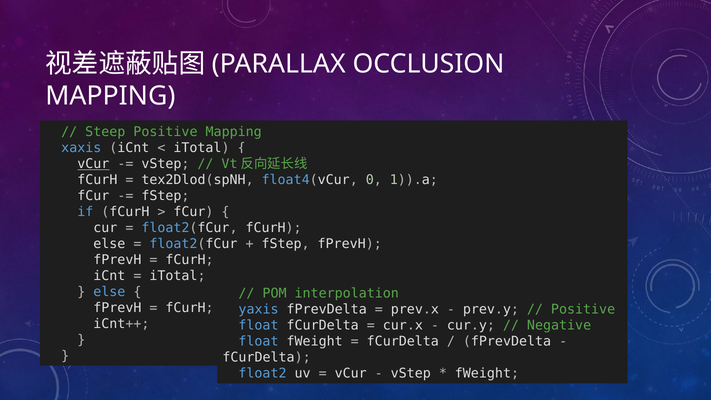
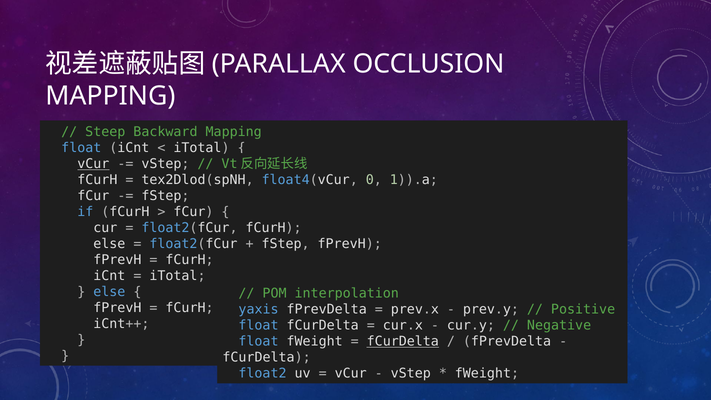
Steep Positive: Positive -> Backward
xaxis at (81, 148): xaxis -> float
fCurDelta at (403, 342) underline: none -> present
